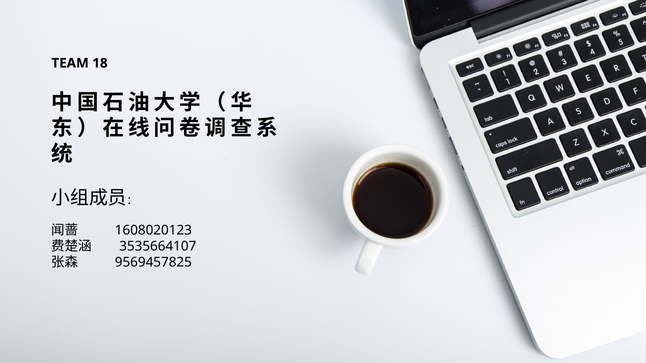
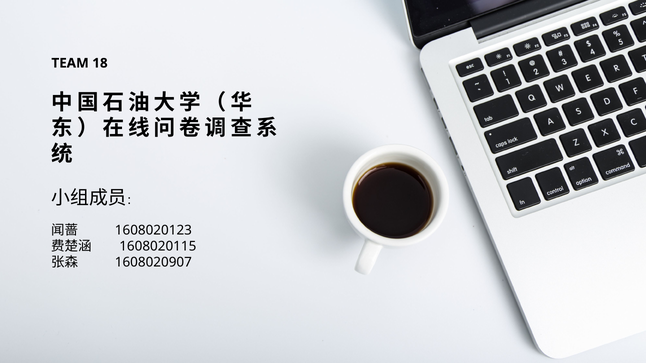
3535664107: 3535664107 -> 1608020115
9569457825: 9569457825 -> 1608020907
